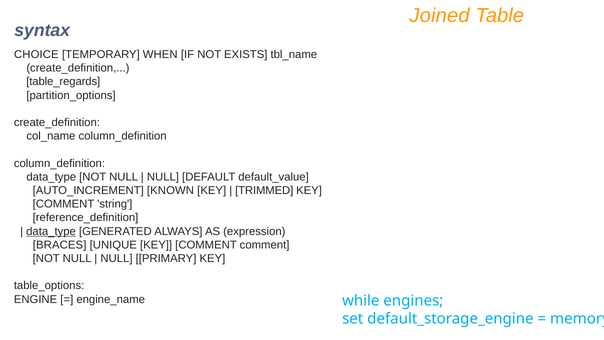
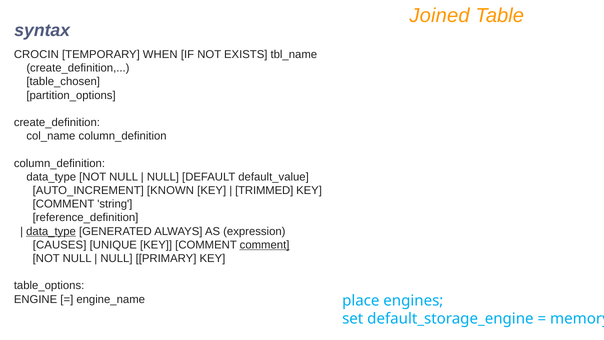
CHOICE: CHOICE -> CROCIN
table_regards: table_regards -> table_chosen
BRACES: BRACES -> CAUSES
comment at (265, 245) underline: none -> present
while: while -> place
